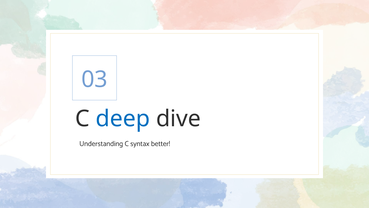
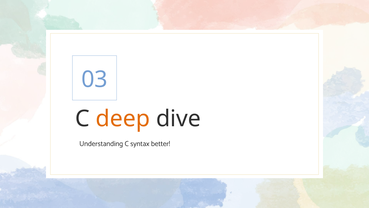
deep colour: blue -> orange
